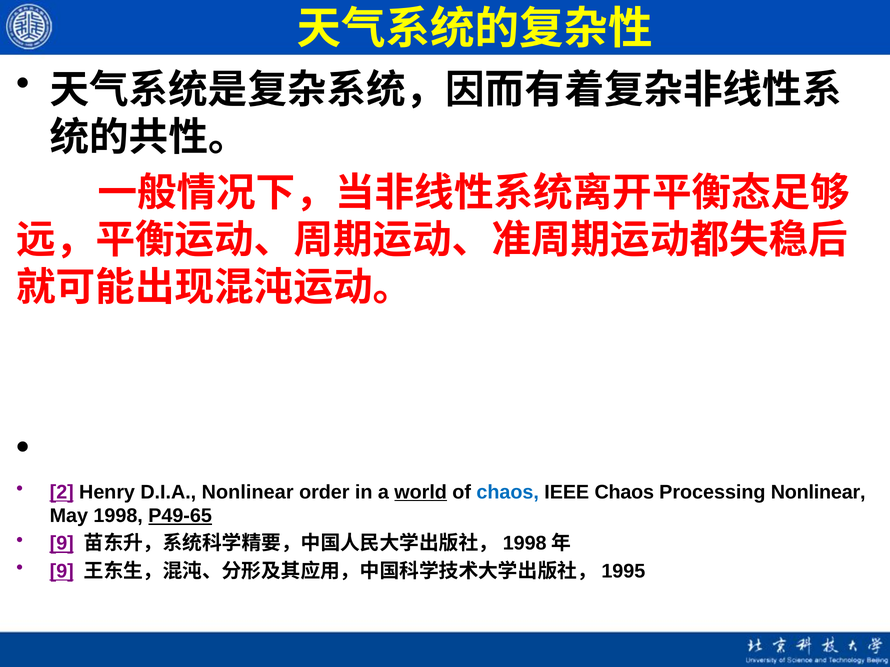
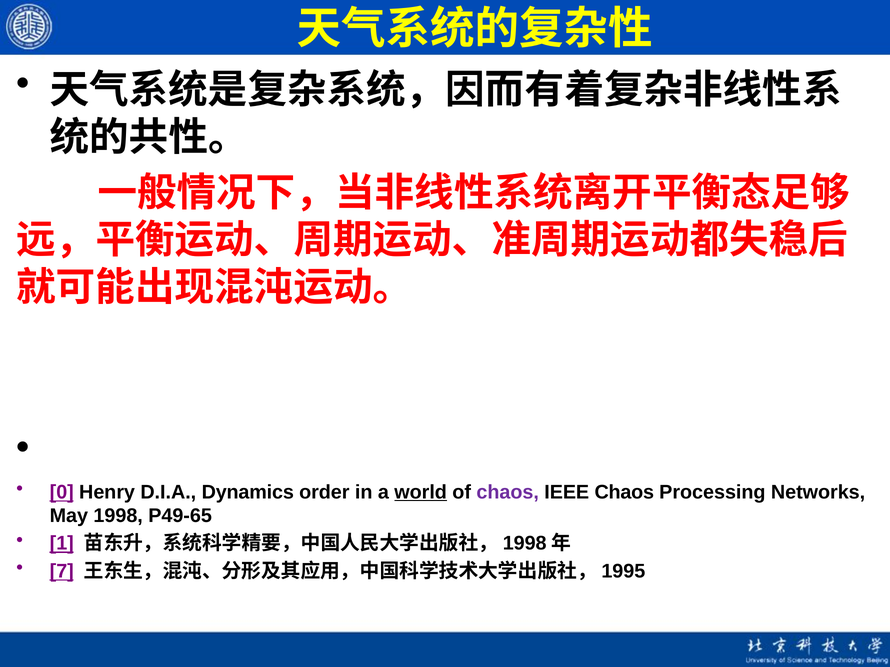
2: 2 -> 0
D.I.A Nonlinear: Nonlinear -> Dynamics
chaos at (508, 492) colour: blue -> purple
Processing Nonlinear: Nonlinear -> Networks
P49-65 underline: present -> none
9 at (62, 544): 9 -> 1
9 at (62, 572): 9 -> 7
